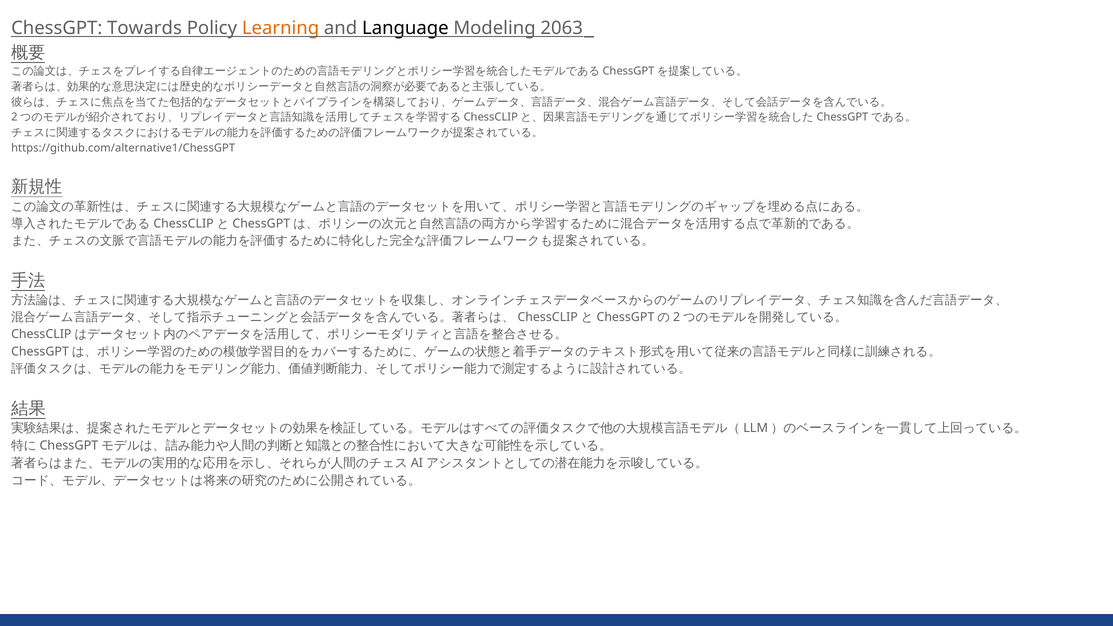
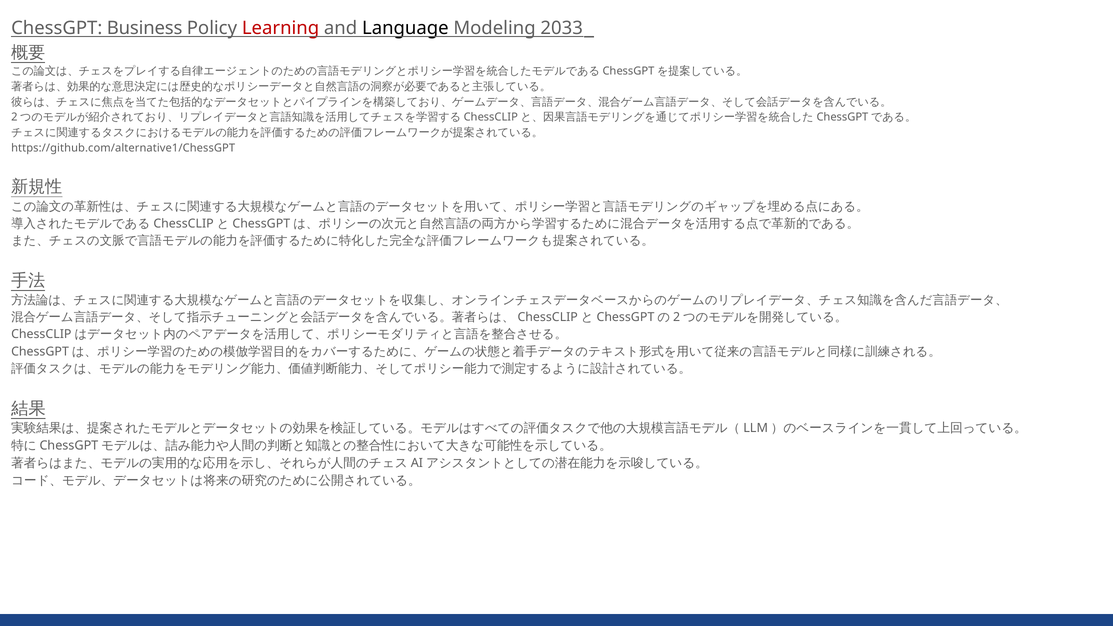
Towards: Towards -> Business
Learning colour: orange -> red
2063: 2063 -> 2033
